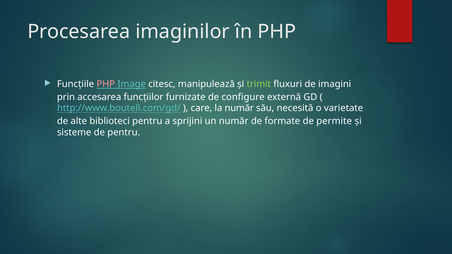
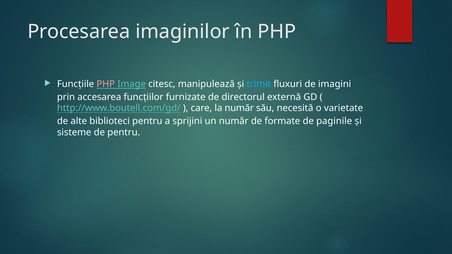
trimit colour: light green -> light blue
configure: configure -> directorul
permite: permite -> paginile
